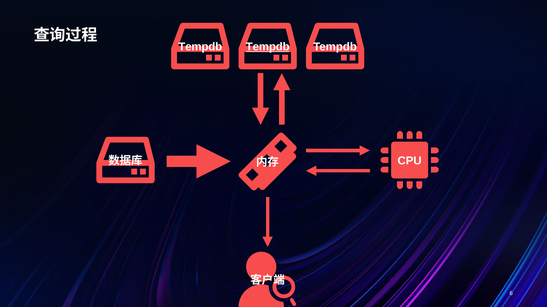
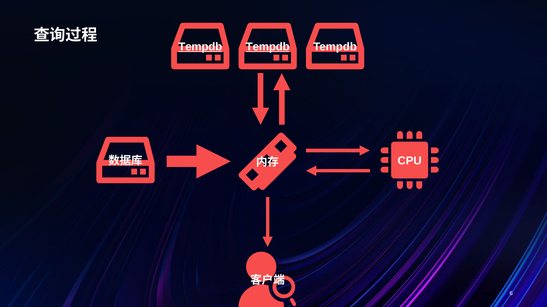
Tempdb at (200, 47) underline: none -> present
